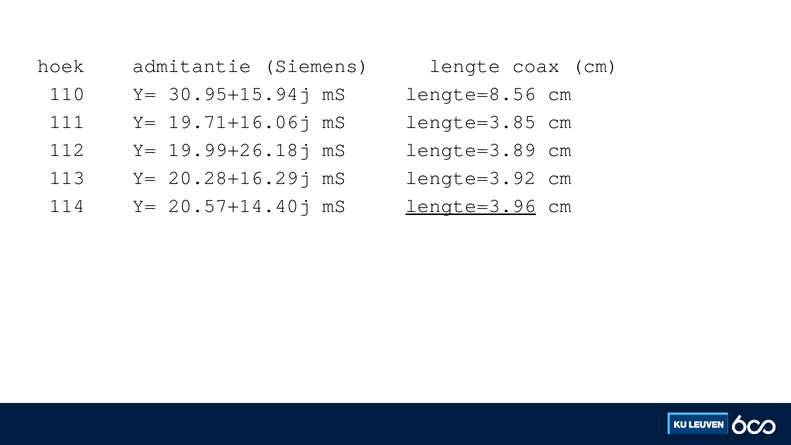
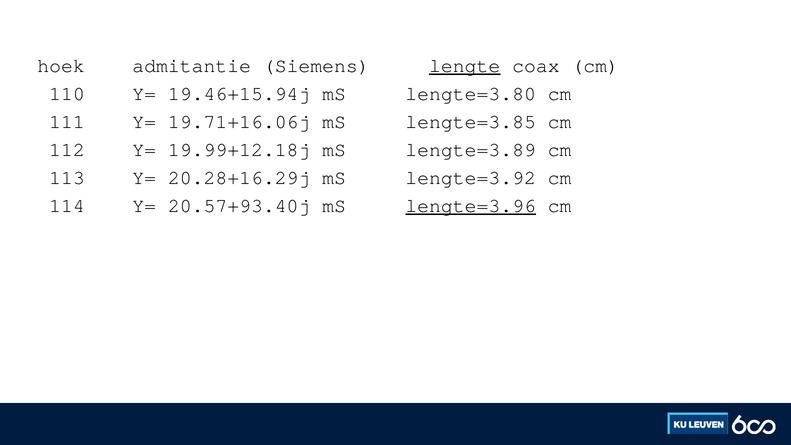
lengte underline: none -> present
30.95+15.94j: 30.95+15.94j -> 19.46+15.94j
lengte=8.56: lengte=8.56 -> lengte=3.80
19.99+26.18j: 19.99+26.18j -> 19.99+12.18j
20.57+14.40j: 20.57+14.40j -> 20.57+93.40j
